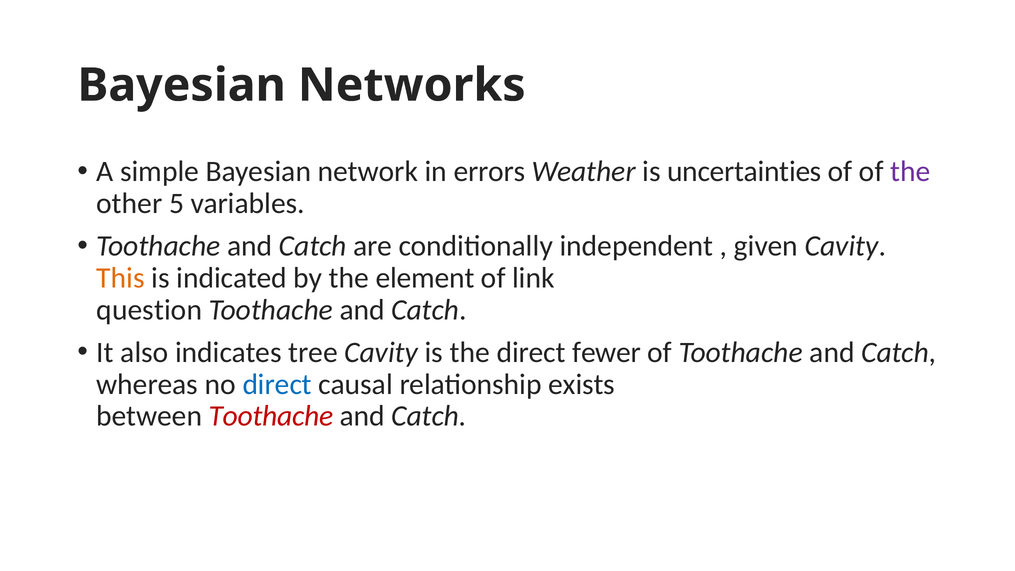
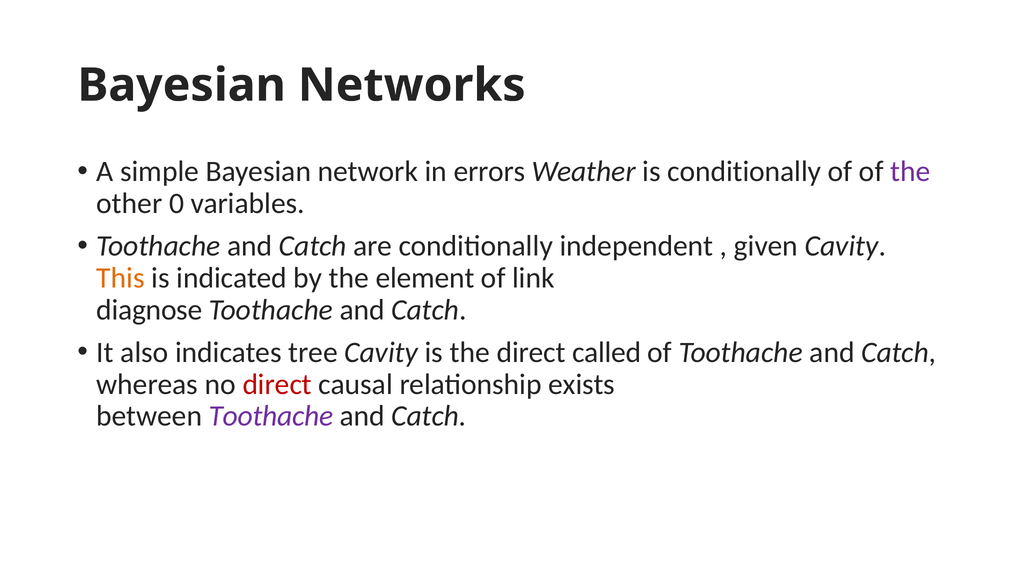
is uncertainties: uncertainties -> conditionally
5: 5 -> 0
question: question -> diagnose
fewer: fewer -> called
direct at (277, 384) colour: blue -> red
Toothache at (271, 416) colour: red -> purple
